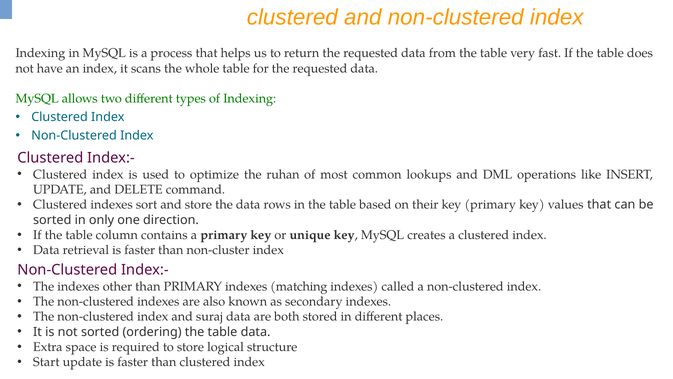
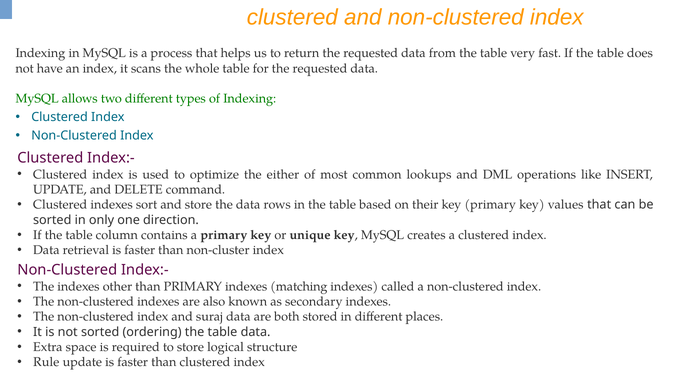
ruhan: ruhan -> either
Start: Start -> Rule
